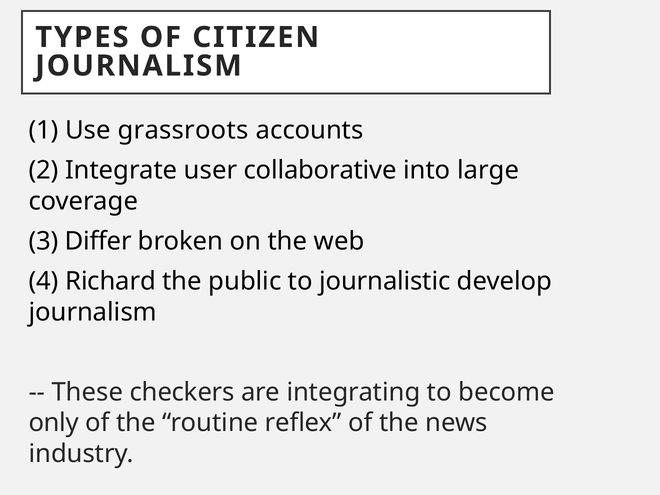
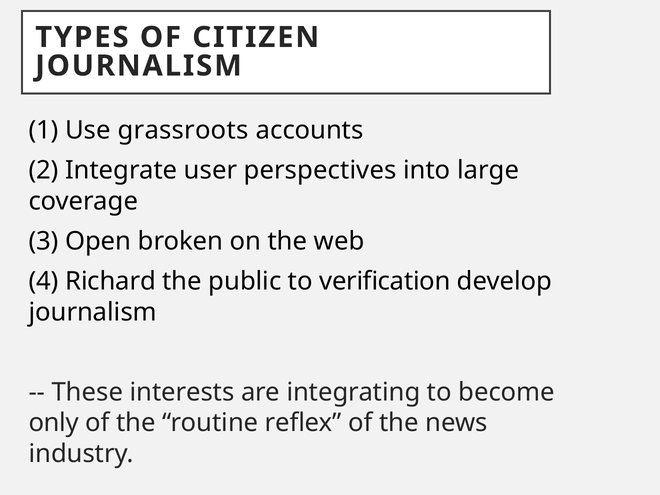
collaborative: collaborative -> perspectives
Differ: Differ -> Open
journalistic: journalistic -> verification
checkers: checkers -> interests
